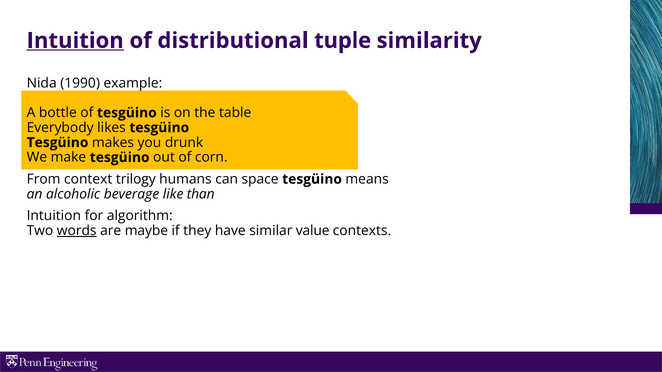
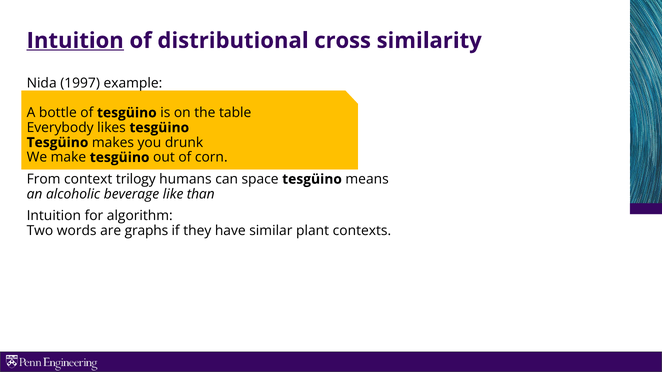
tuple: tuple -> cross
1990: 1990 -> 1997
words underline: present -> none
maybe: maybe -> graphs
value: value -> plant
